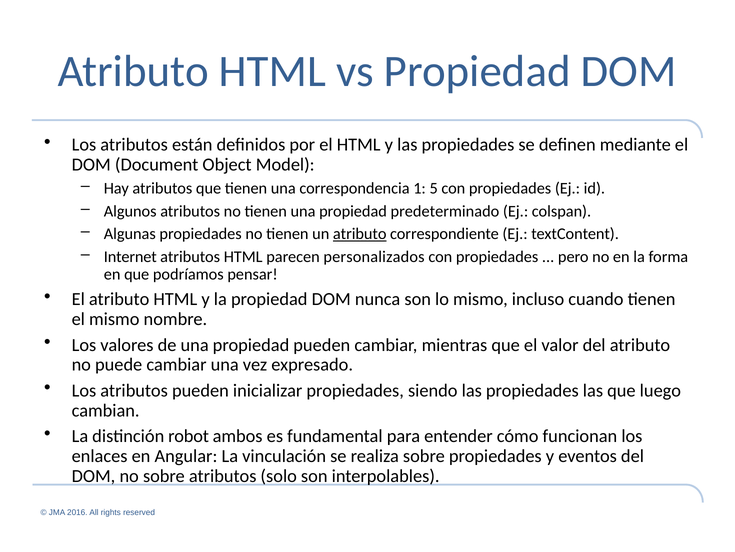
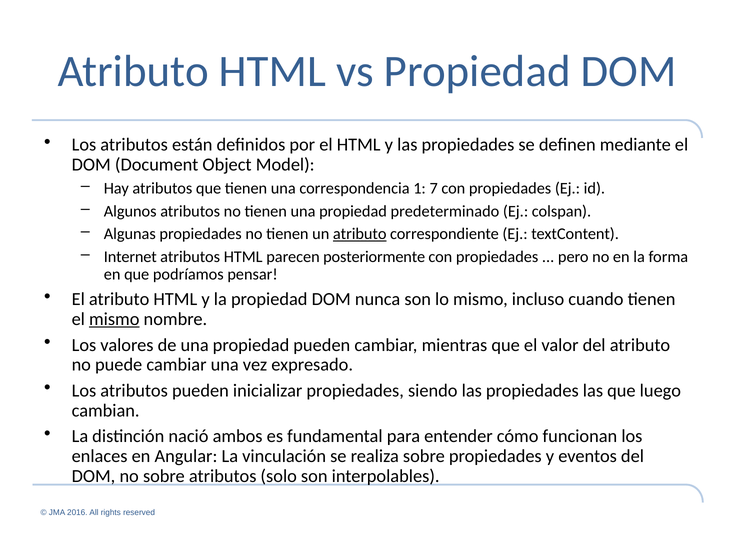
5: 5 -> 7
personalizados: personalizados -> posteriormente
mismo at (114, 319) underline: none -> present
robot: robot -> nació
